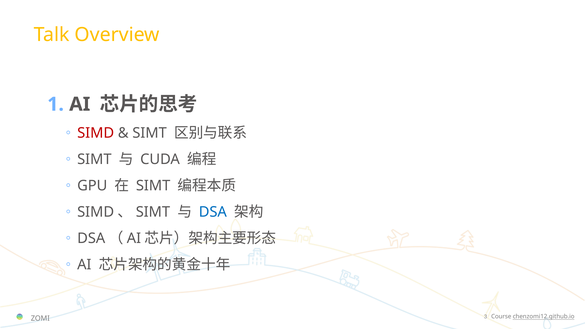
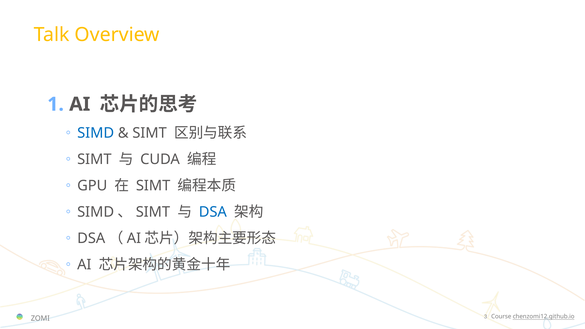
SIMD at (96, 133) colour: red -> blue
